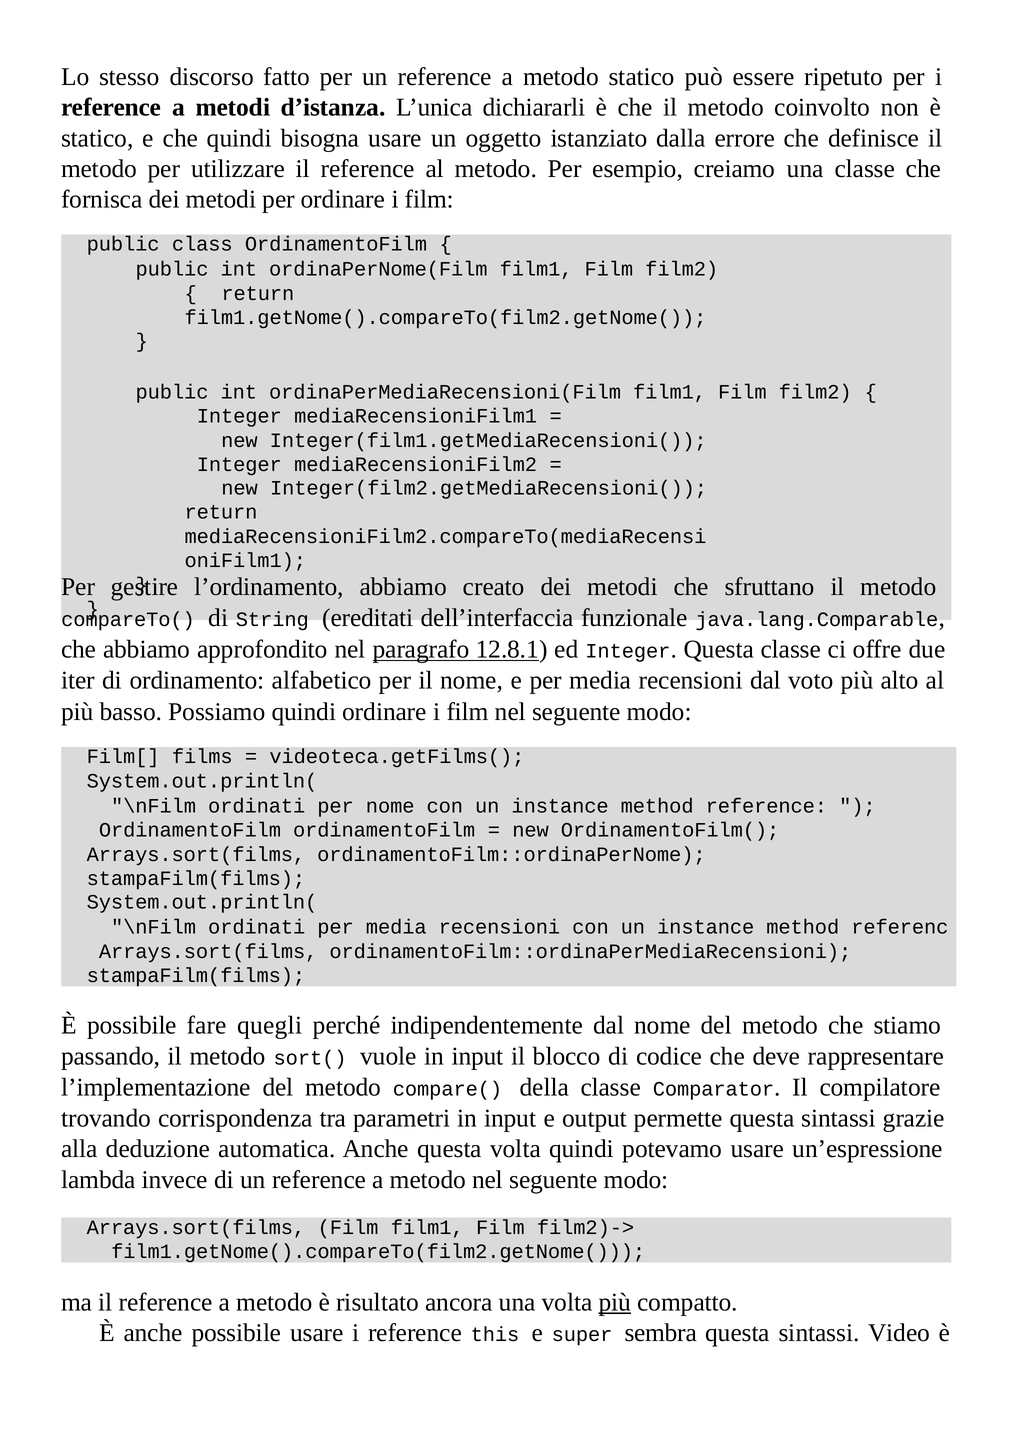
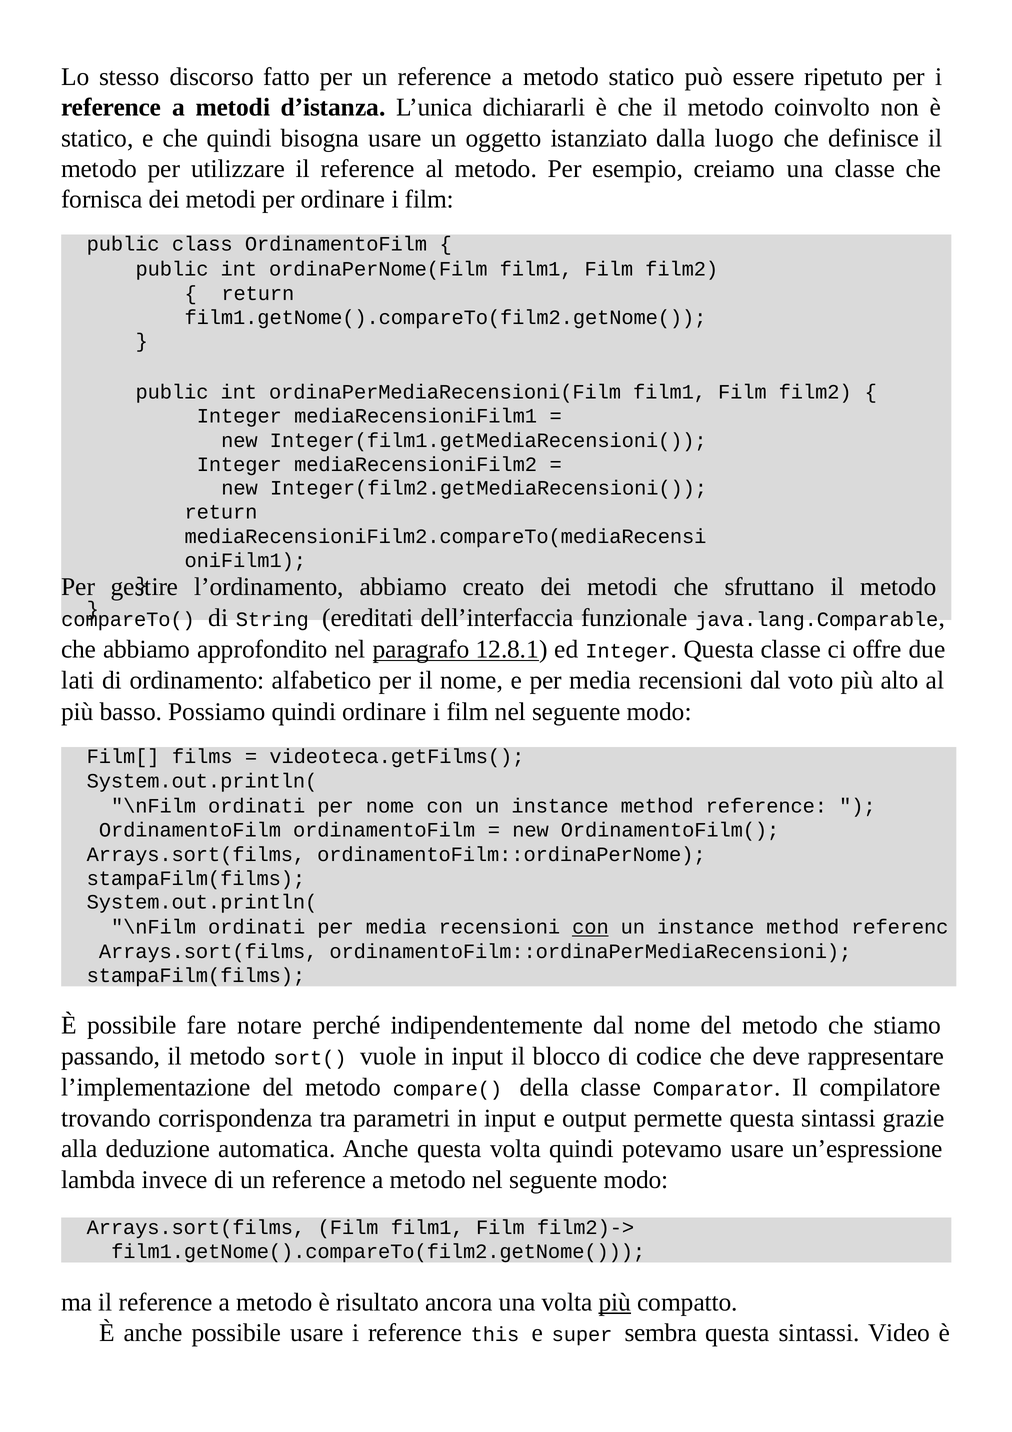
errore: errore -> luogo
iter: iter -> lati
con at (590, 927) underline: none -> present
quegli: quegli -> notare
